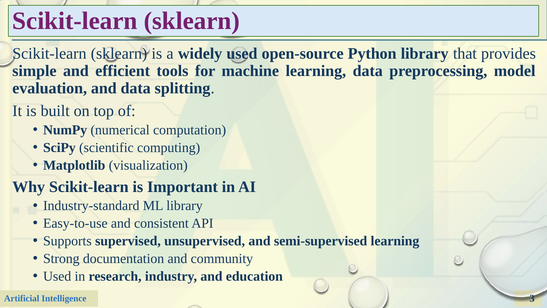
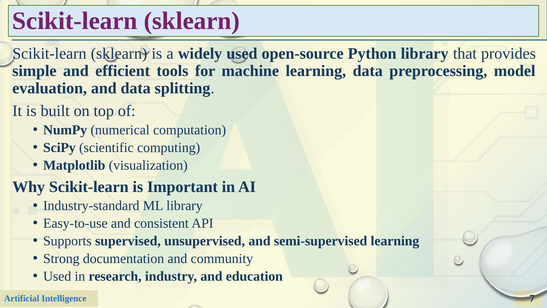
3: 3 -> 7
